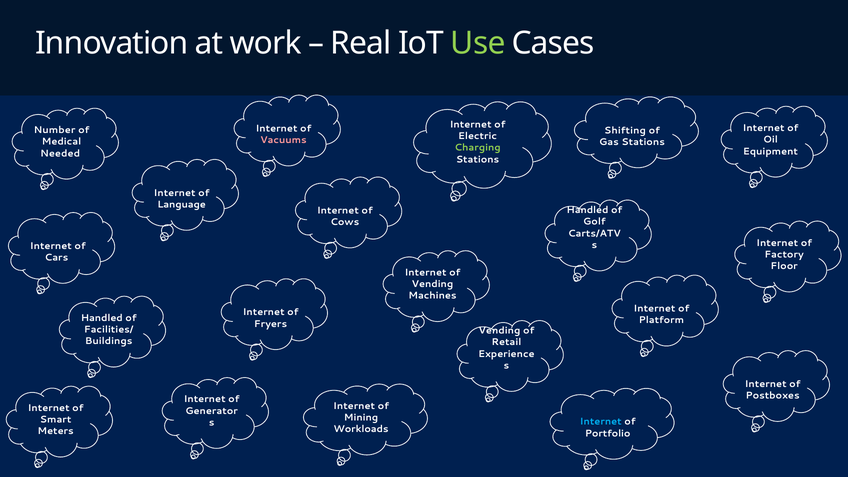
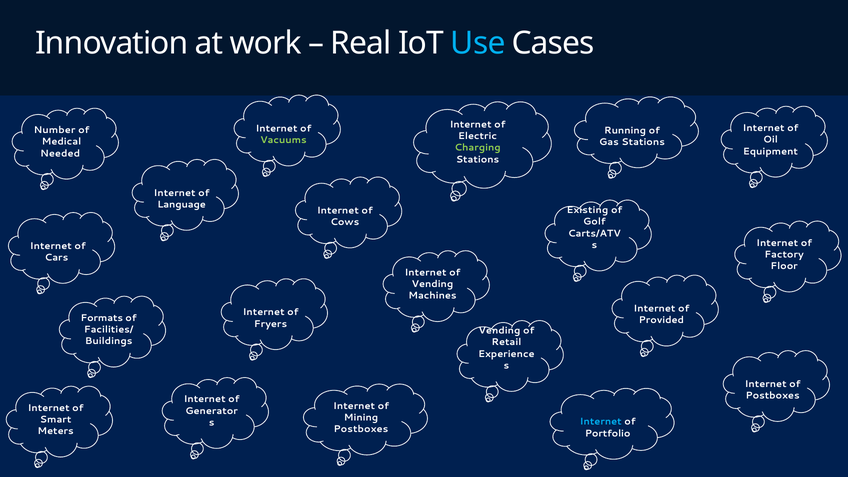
Use colour: light green -> light blue
Shifting: Shifting -> Running
Vacuums colour: pink -> light green
Handled at (587, 210): Handled -> Existing
Handled at (102, 318): Handled -> Formats
Platform: Platform -> Provided
Workloads at (361, 429): Workloads -> Postboxes
